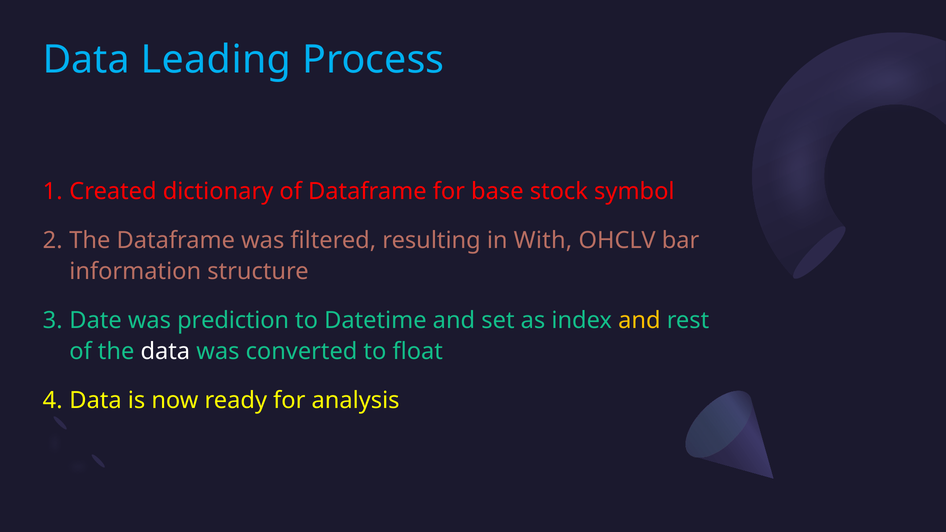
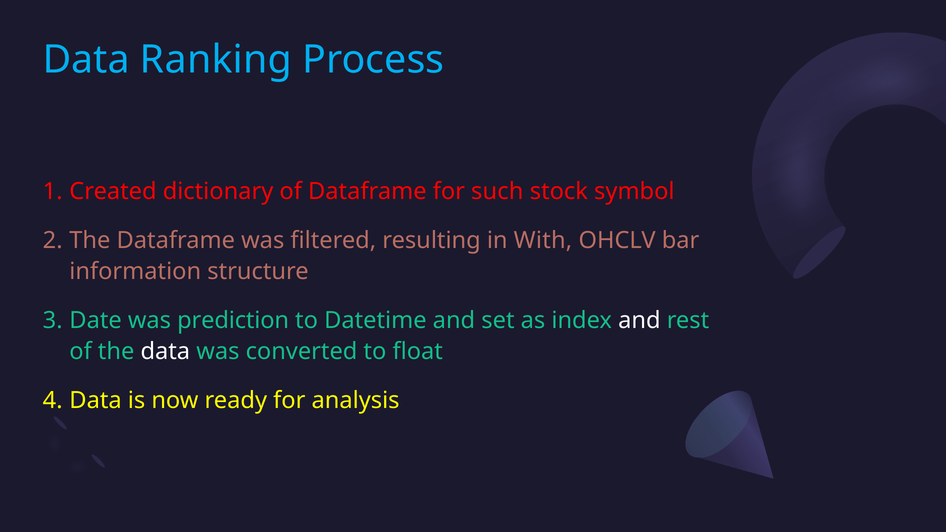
Leading: Leading -> Ranking
base: base -> such
and at (639, 320) colour: yellow -> white
